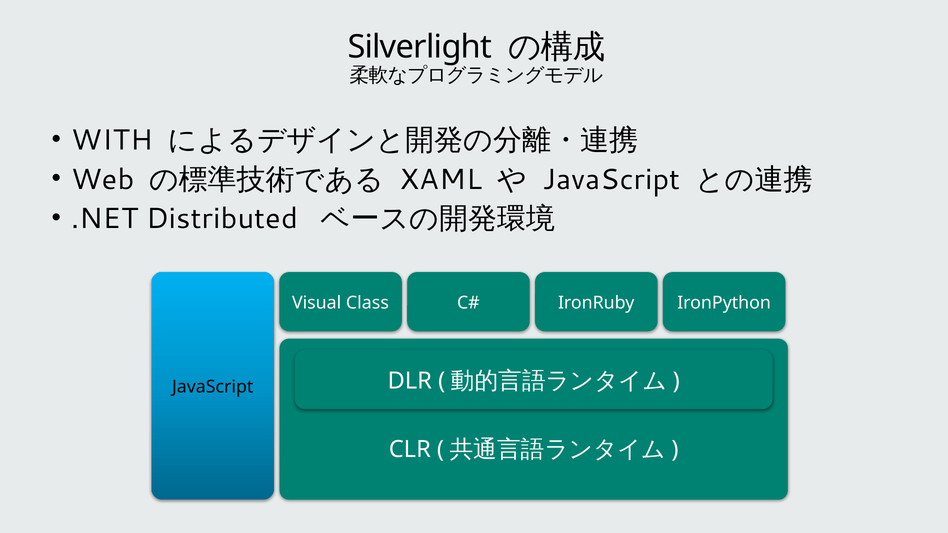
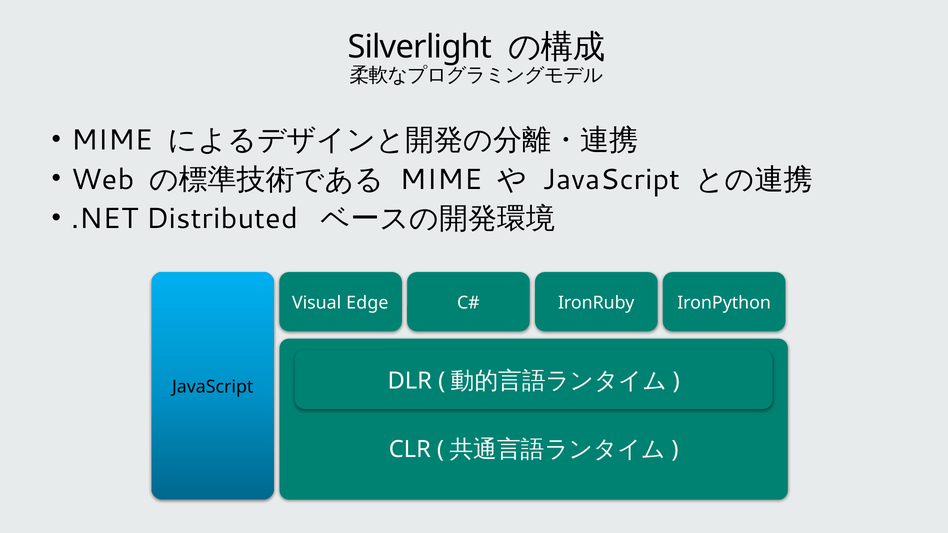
WITH at (112, 140): WITH -> MIME
XAML at (441, 180): XAML -> MIME
Class: Class -> Edge
